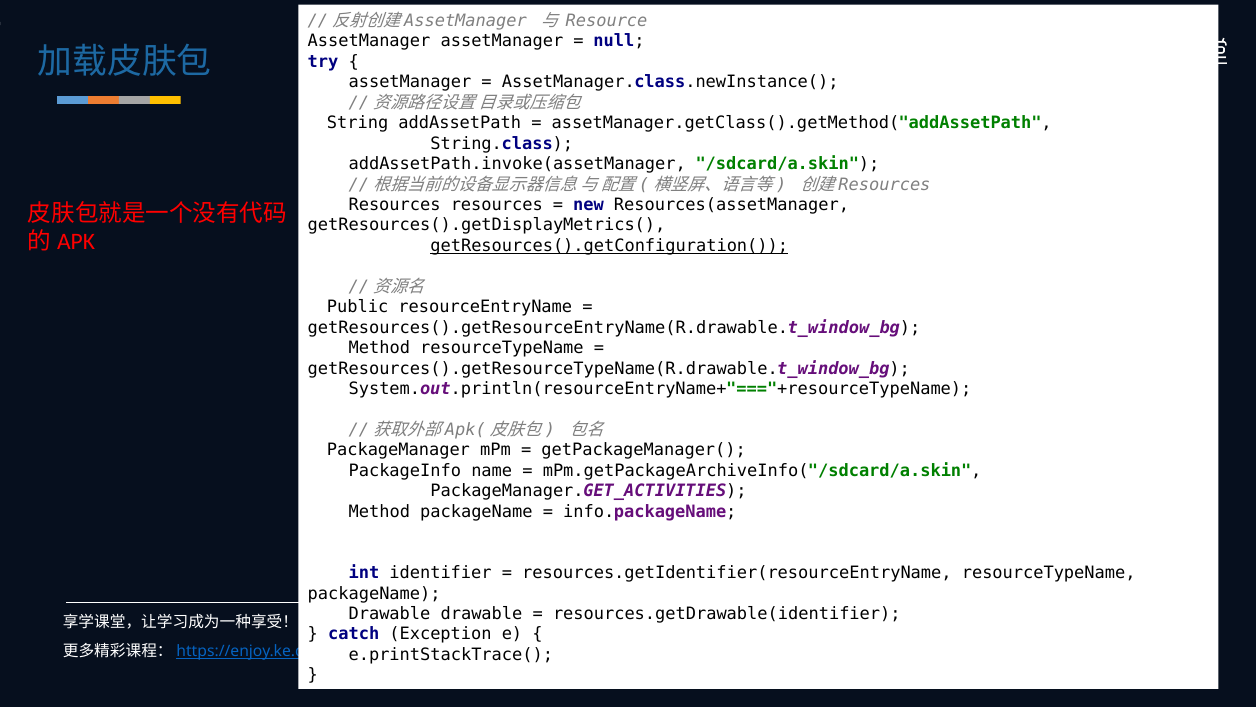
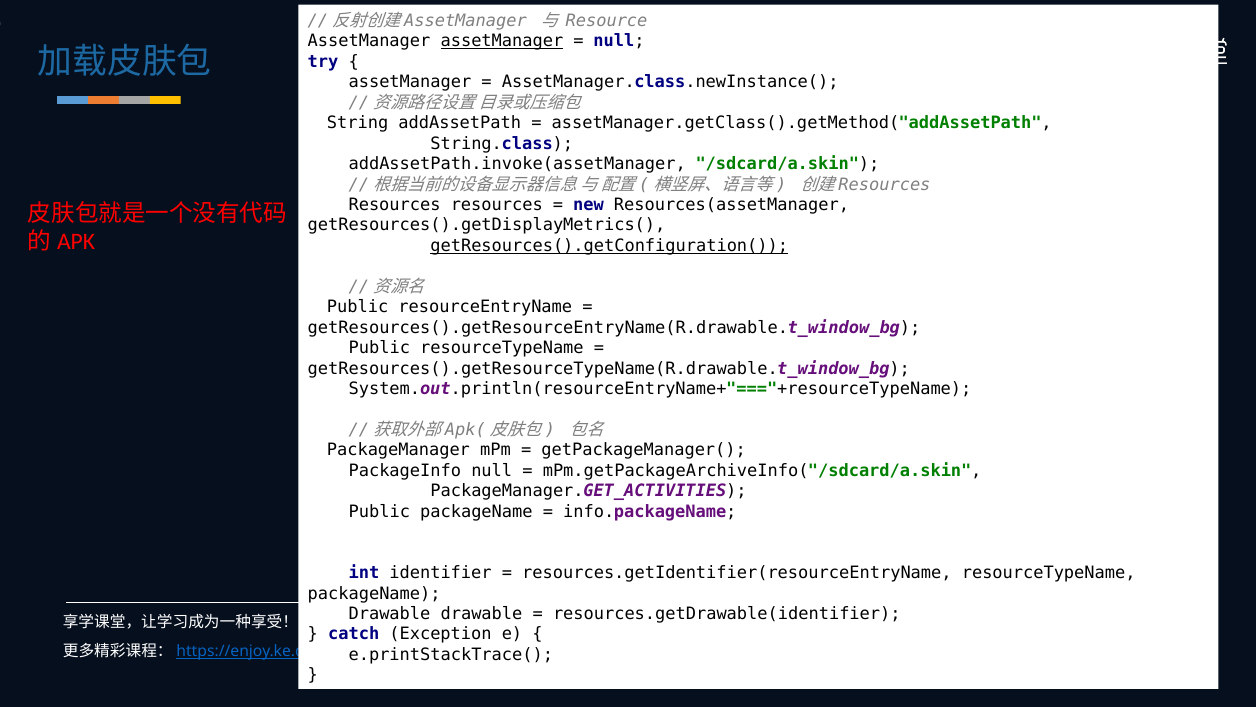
assetManager at (502, 41) underline: none -> present
Method at (379, 348): Method -> Public
PackageInfo name: name -> null
Method at (379, 511): Method -> Public
